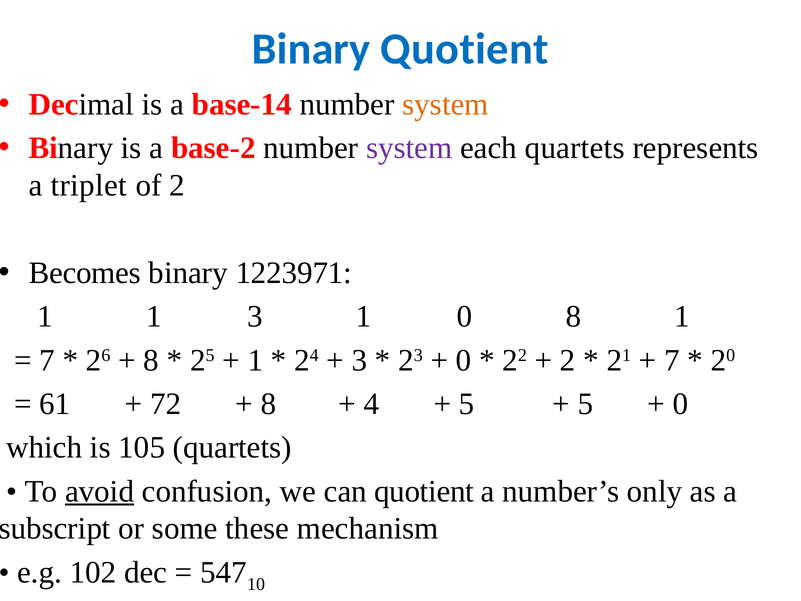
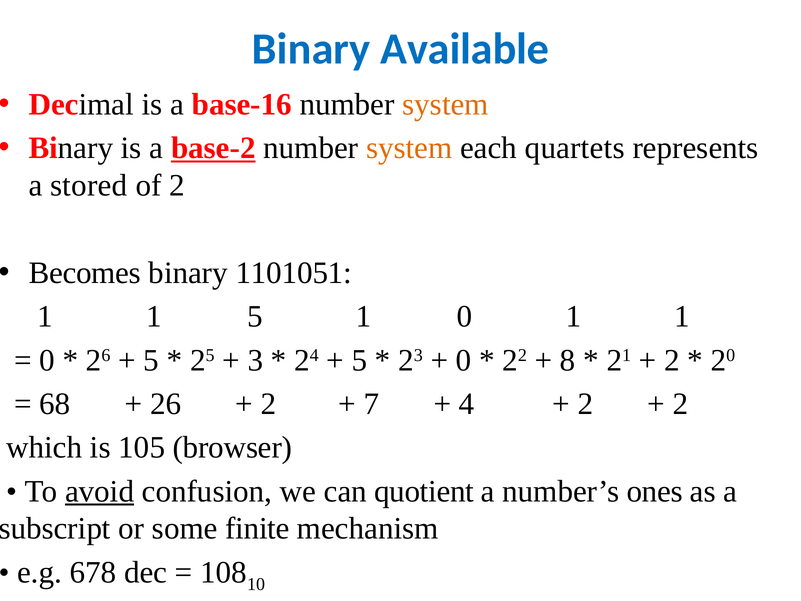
Binary Quotient: Quotient -> Available
base-14: base-14 -> base-16
base-2 underline: none -> present
system at (409, 148) colour: purple -> orange
triplet: triplet -> stored
1223971: 1223971 -> 1101051
1 3: 3 -> 5
0 8: 8 -> 1
7 at (47, 360): 7 -> 0
8 at (151, 360): 8 -> 5
1 at (255, 360): 1 -> 3
3 at (359, 360): 3 -> 5
2 at (568, 360): 2 -> 8
7 at (672, 360): 7 -> 2
61: 61 -> 68
72 at (166, 404): 72 -> 26
8 at (269, 404): 8 -> 2
4: 4 -> 7
5 at (467, 404): 5 -> 4
5 at (585, 404): 5 -> 2
0 at (681, 404): 0 -> 2
105 quartets: quartets -> browser
only: only -> ones
these: these -> finite
102: 102 -> 678
547: 547 -> 108
